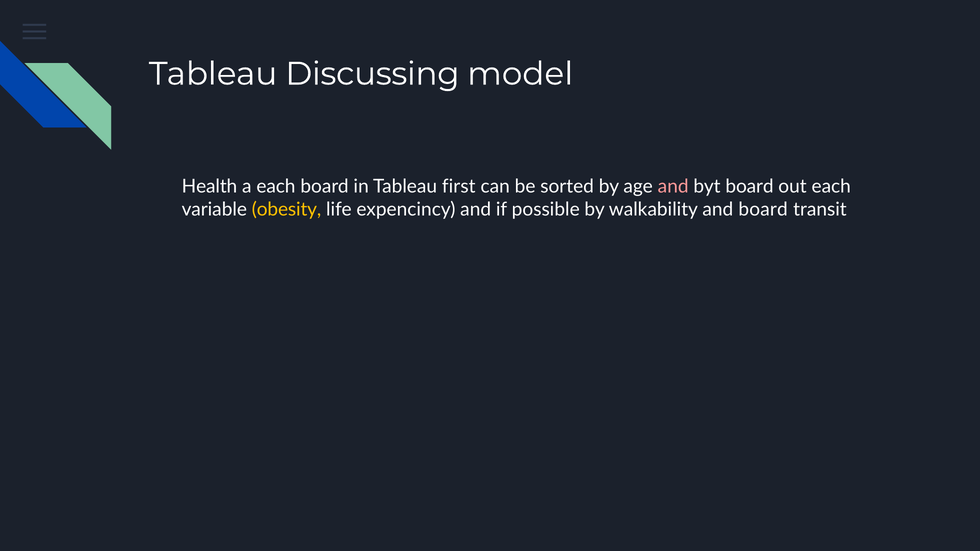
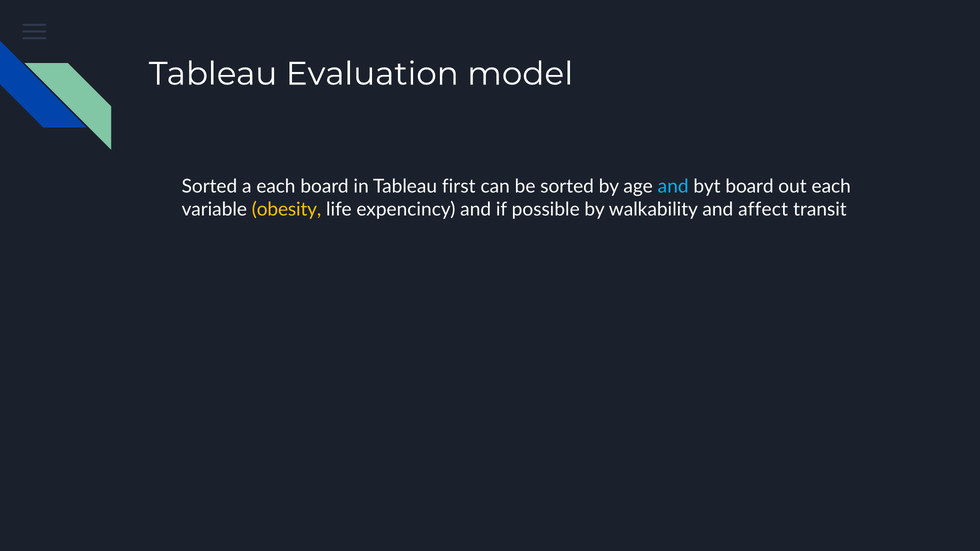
Discussing: Discussing -> Evaluation
Health at (209, 187): Health -> Sorted
and at (673, 187) colour: pink -> light blue
and board: board -> affect
